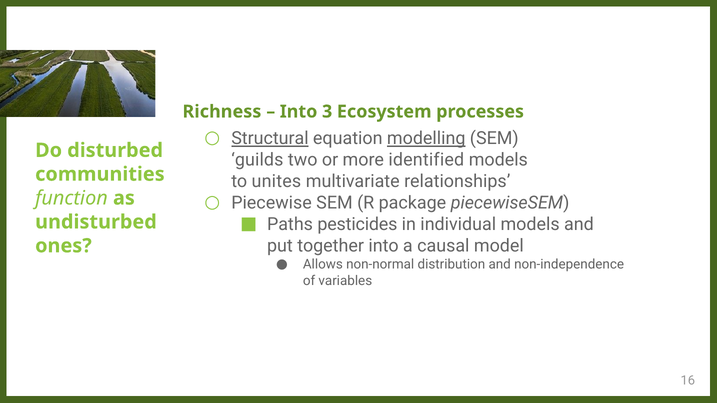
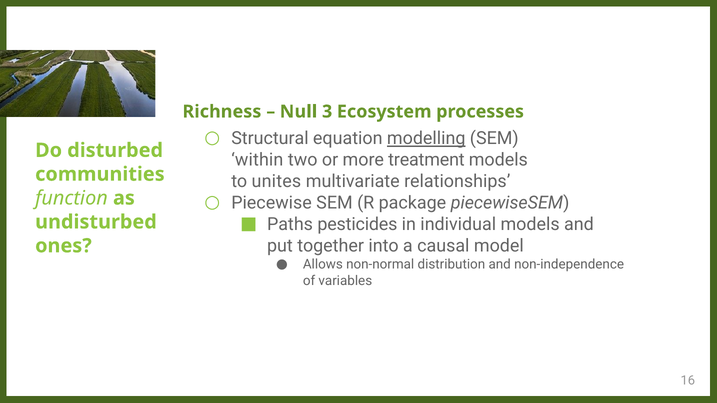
Into at (299, 112): Into -> Null
Structural underline: present -> none
guilds: guilds -> within
identified: identified -> treatment
